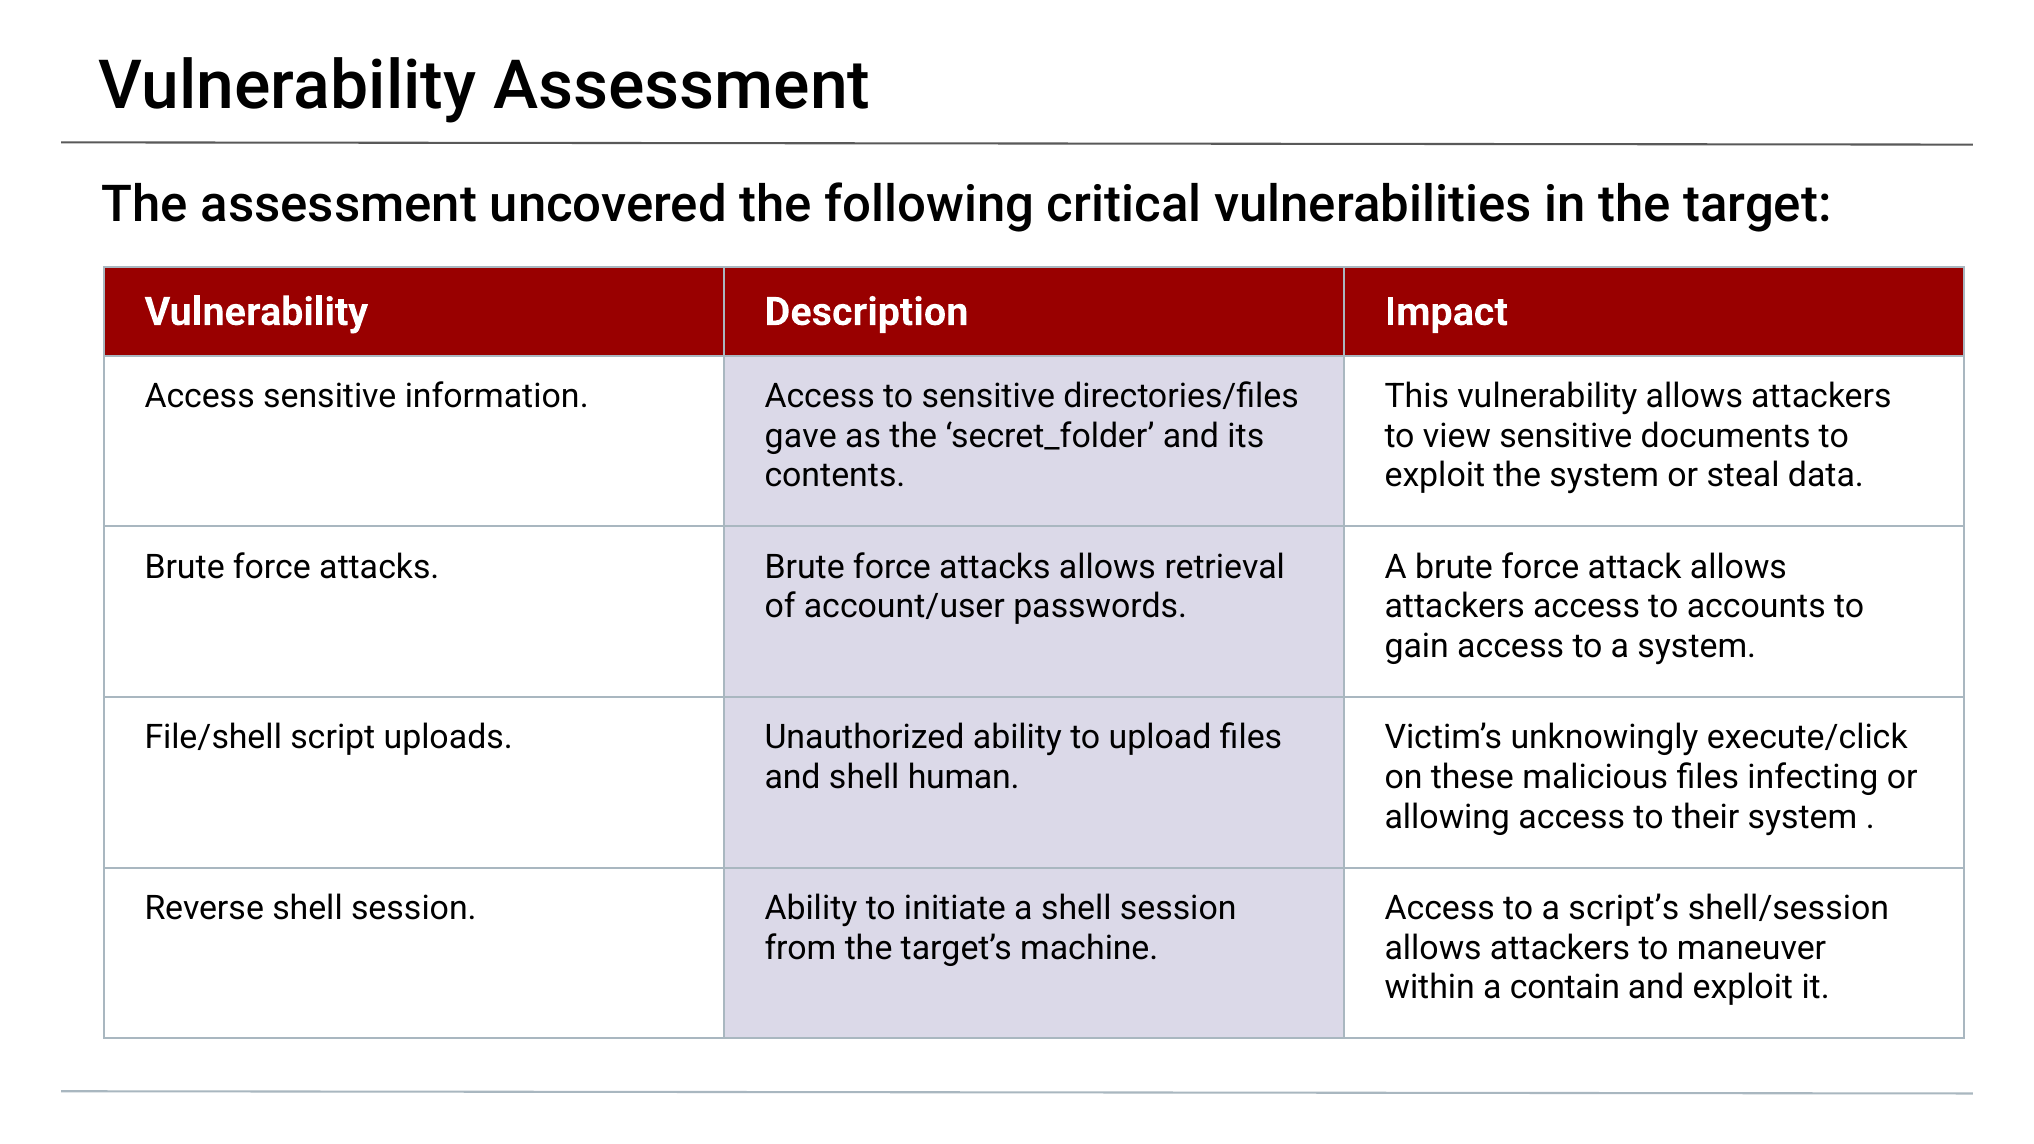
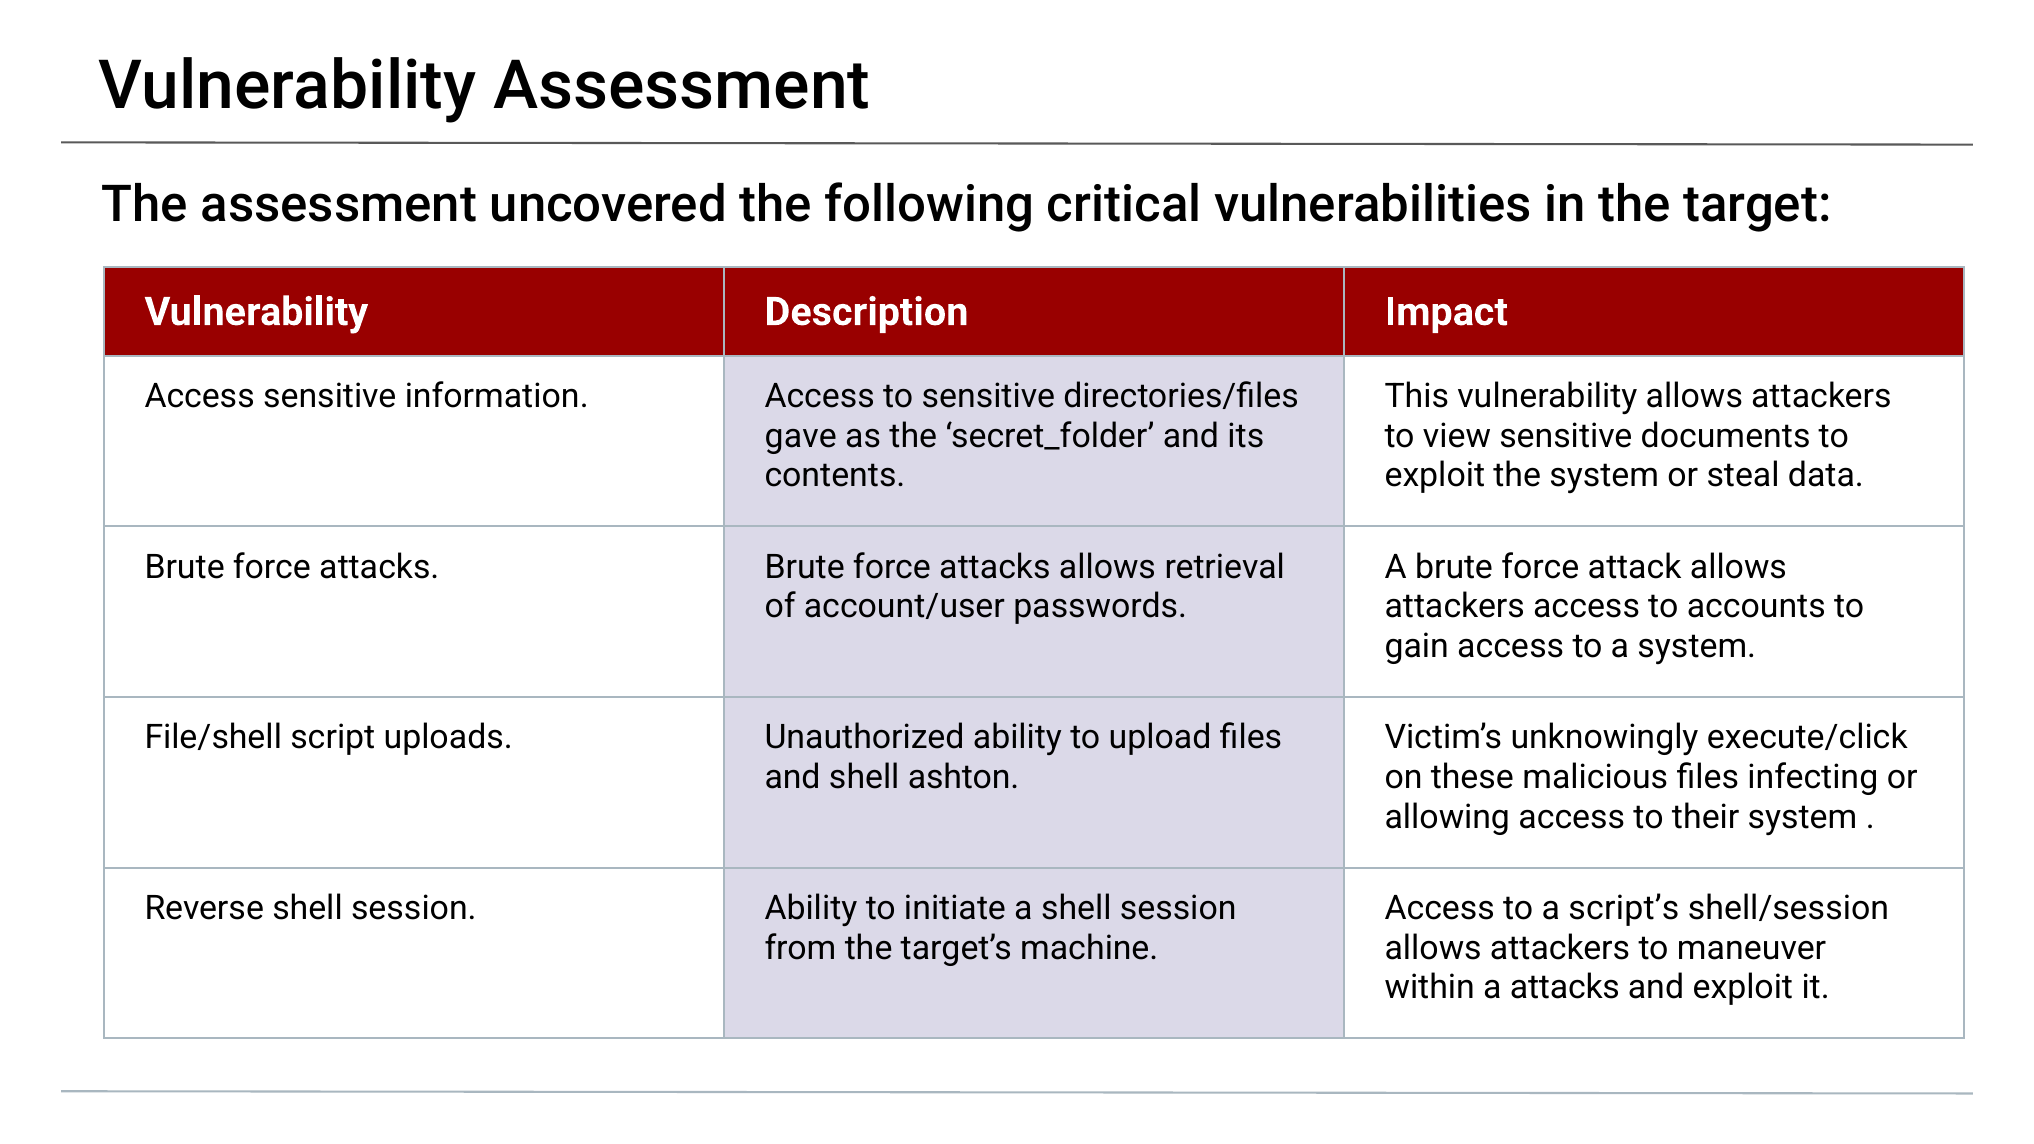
human: human -> ashton
a contain: contain -> attacks
